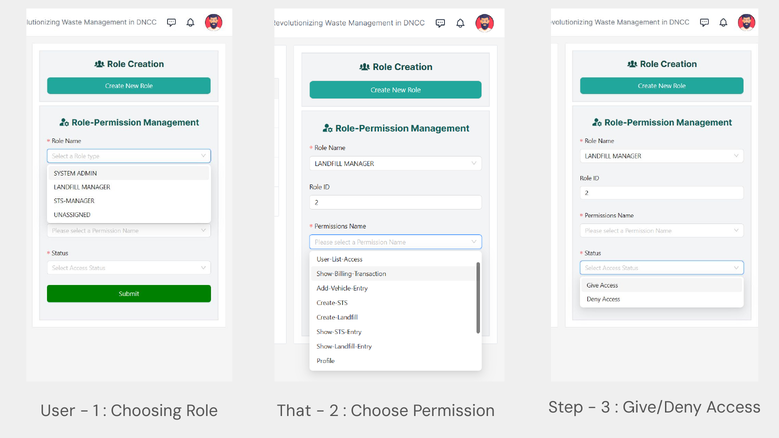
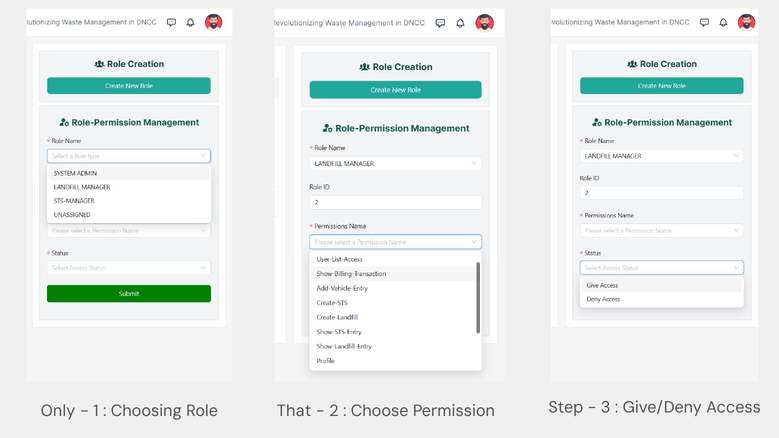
User: User -> Only
